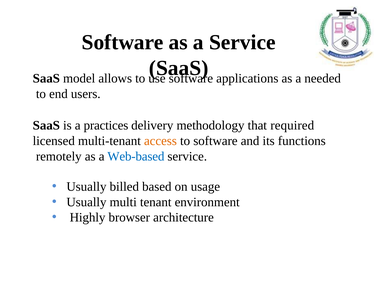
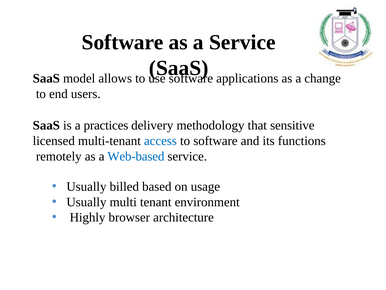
needed: needed -> change
required: required -> sensitive
access colour: orange -> blue
